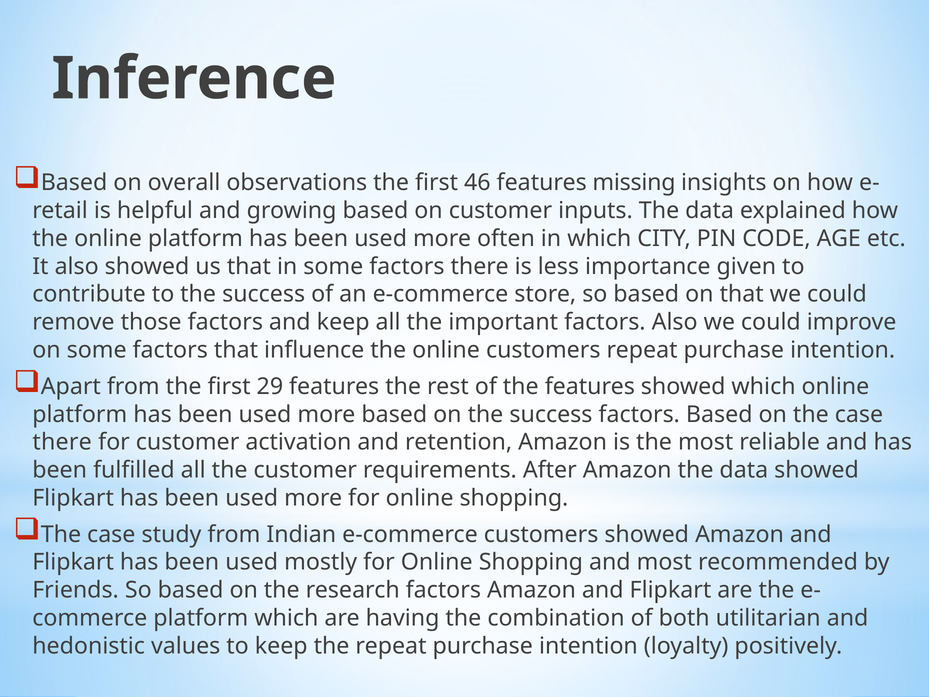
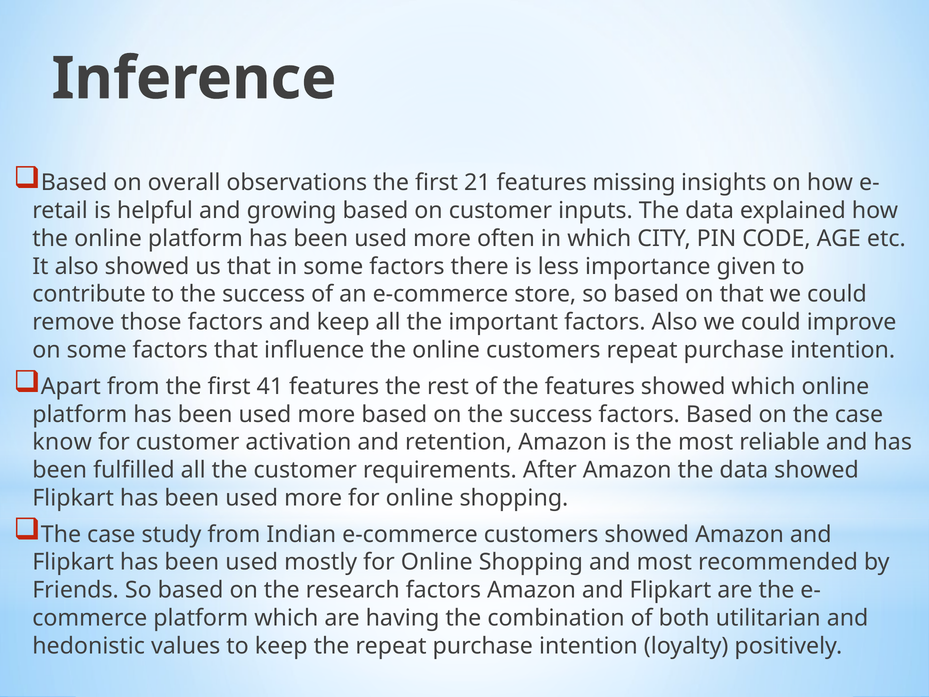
46: 46 -> 21
29: 29 -> 41
there at (62, 442): there -> know
